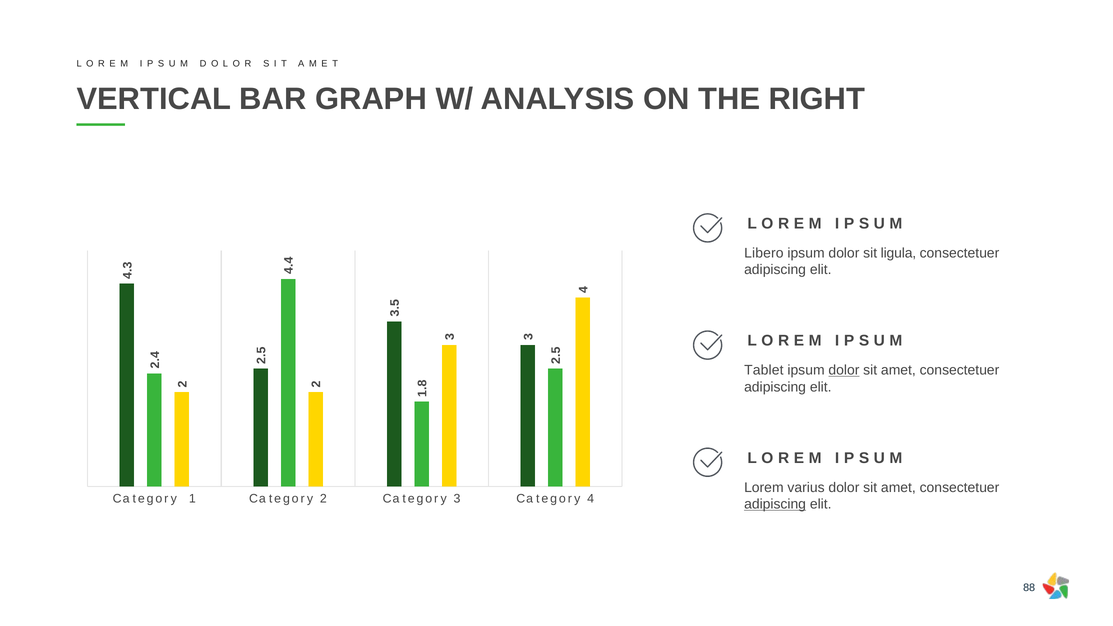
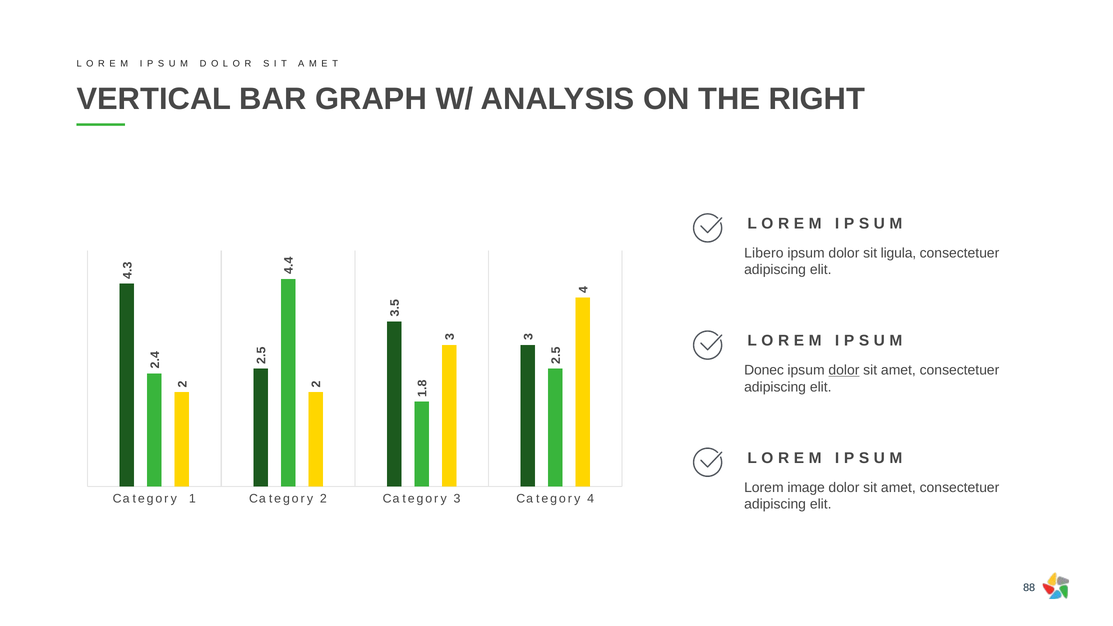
Tablet: Tablet -> Donec
varius: varius -> image
adipiscing at (775, 504) underline: present -> none
